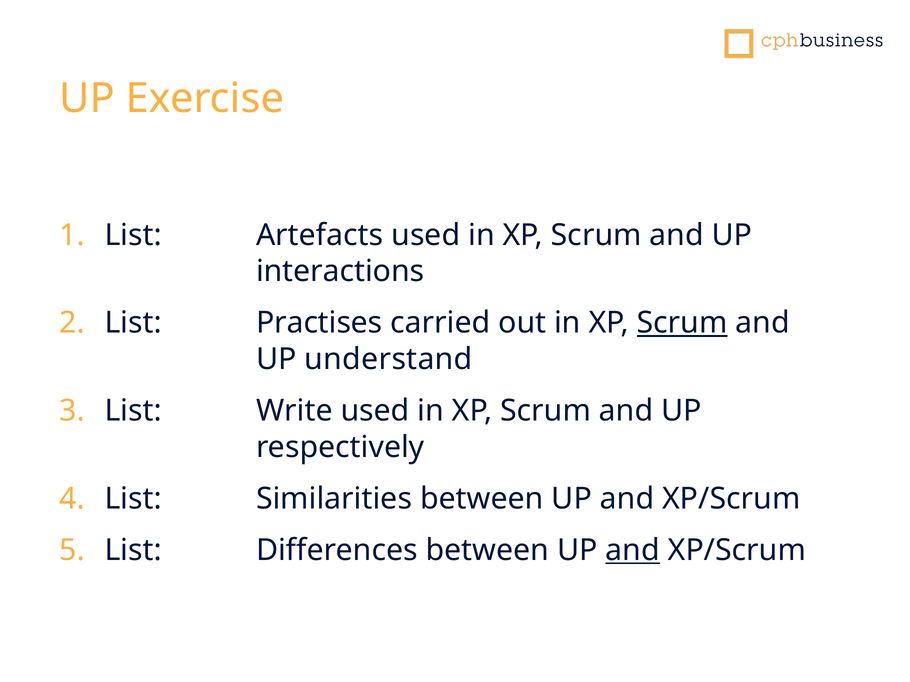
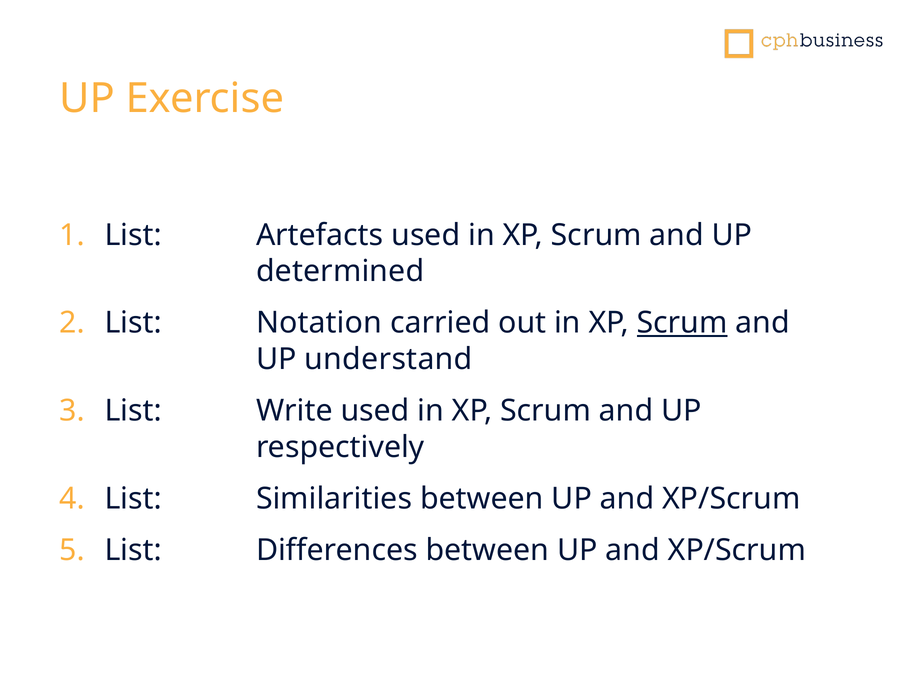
interactions: interactions -> determined
Practises: Practises -> Notation
and at (633, 551) underline: present -> none
